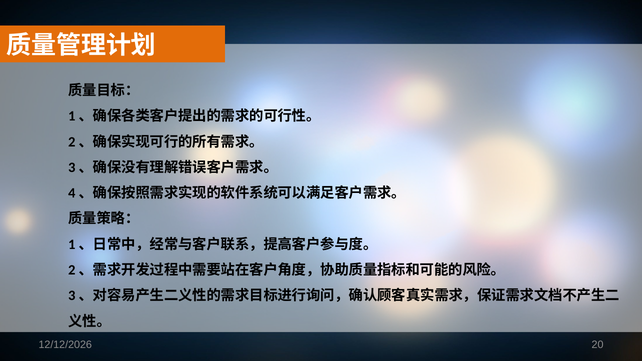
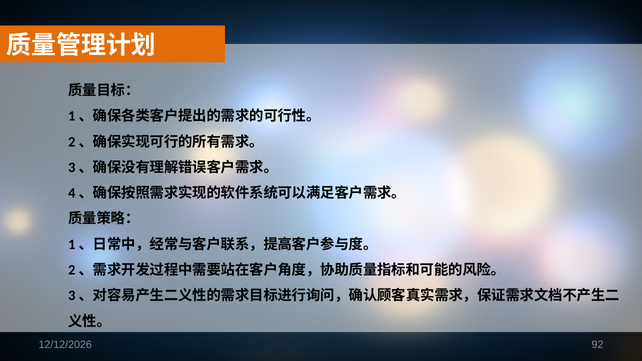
20: 20 -> 92
